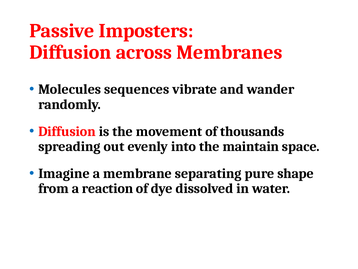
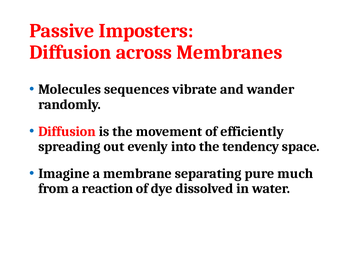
thousands: thousands -> efficiently
maintain: maintain -> tendency
shape: shape -> much
